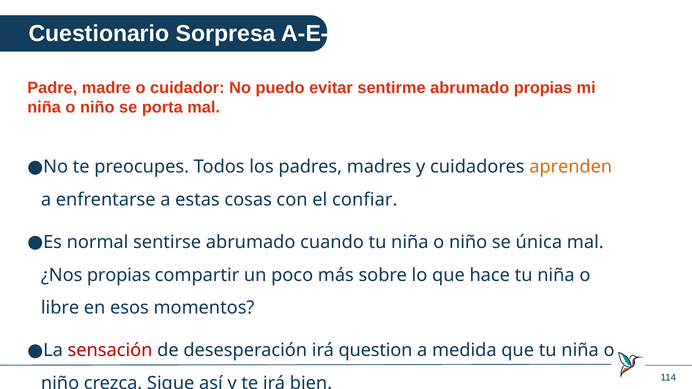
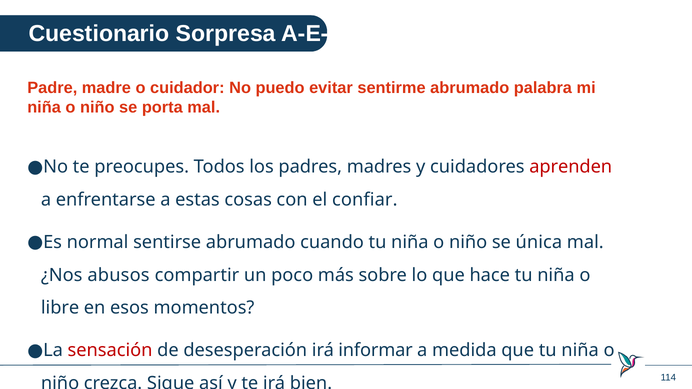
abrumado propias: propias -> palabra
aprenden colour: orange -> red
¿Nos propias: propias -> abusos
question: question -> informar
